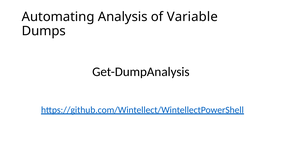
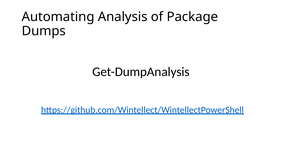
Variable: Variable -> Package
